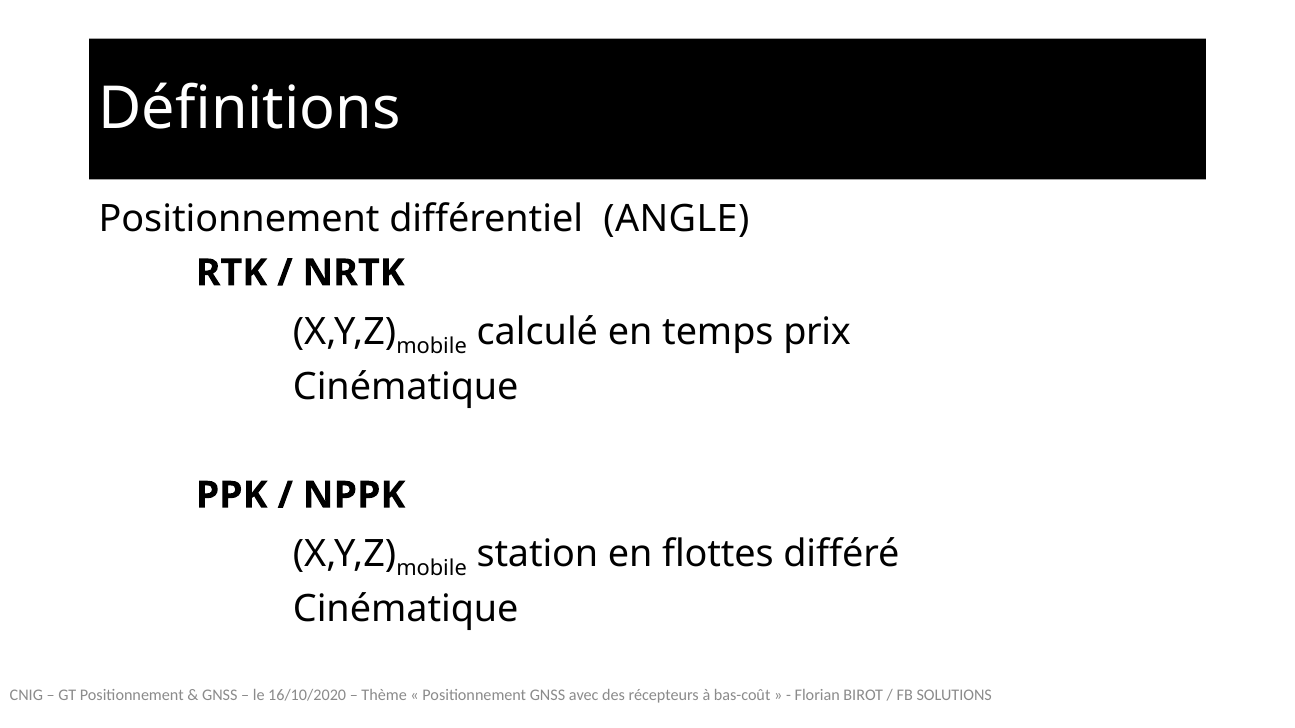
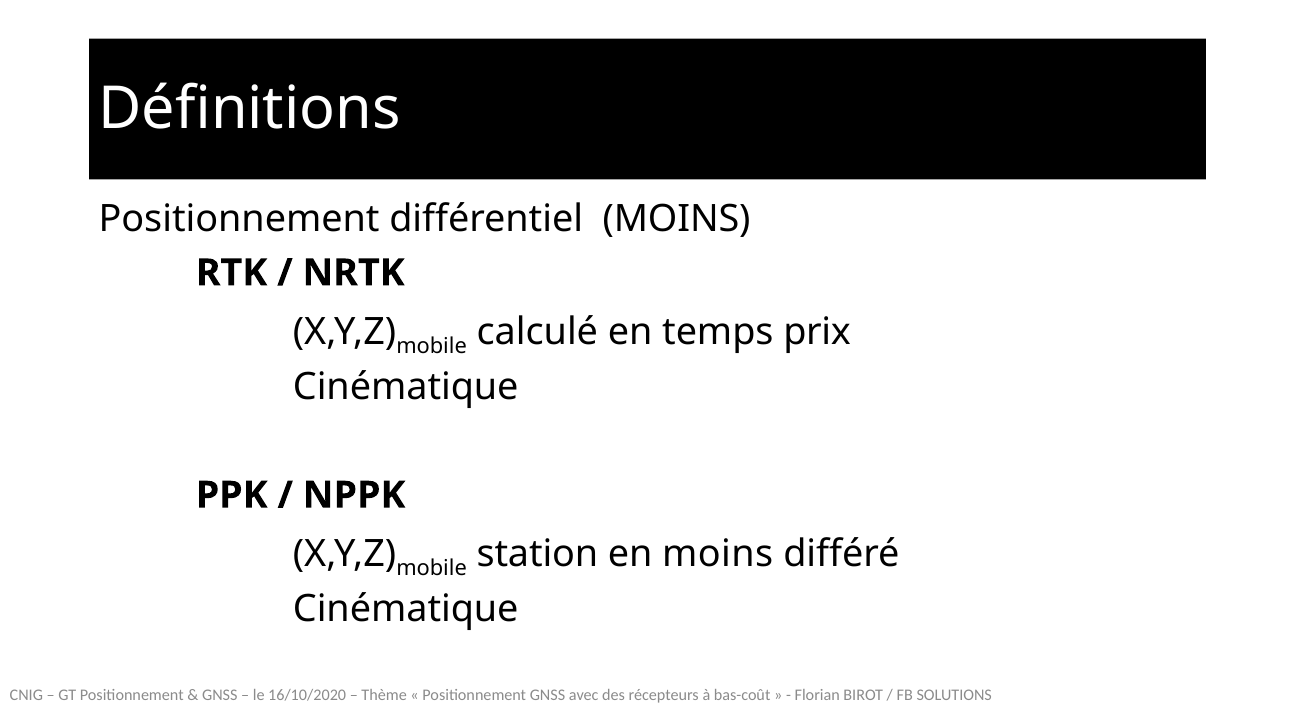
différentiel ANGLE: ANGLE -> MOINS
en flottes: flottes -> moins
